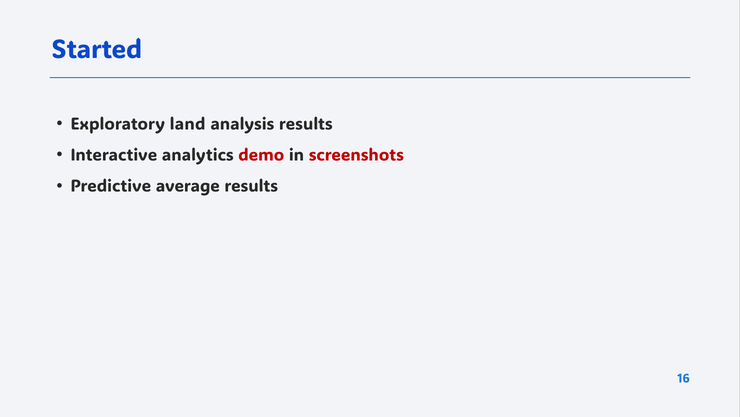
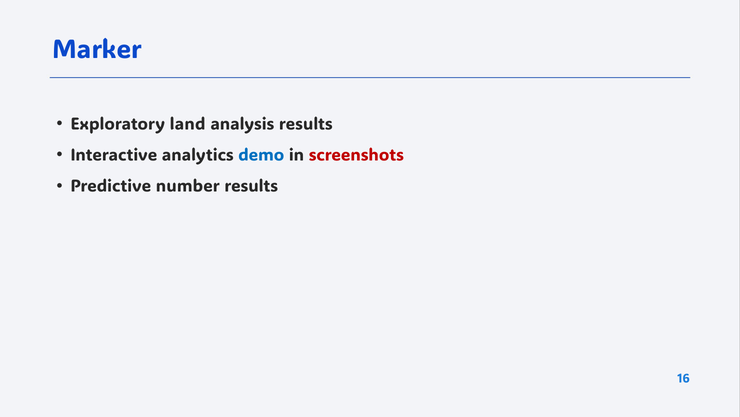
Started: Started -> Marker
demo colour: red -> blue
average: average -> number
